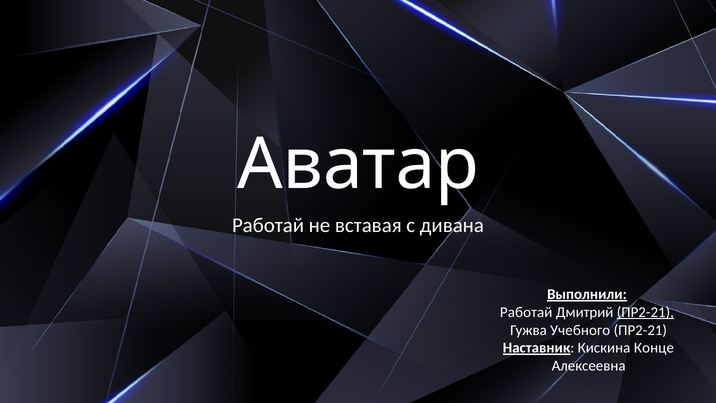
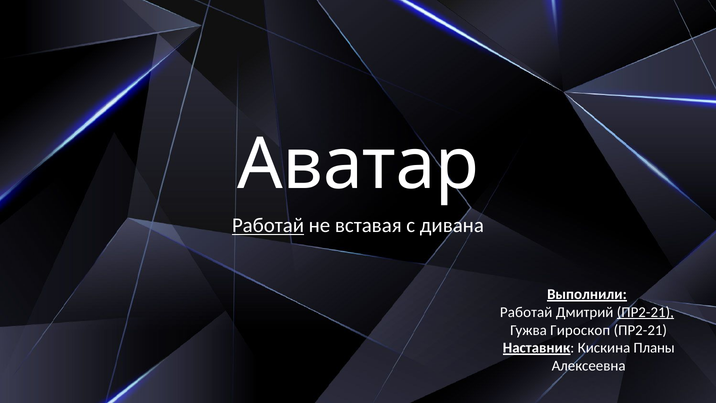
Работай at (268, 225) underline: none -> present
Учебного: Учебного -> Гироскоп
Конце: Конце -> Планы
